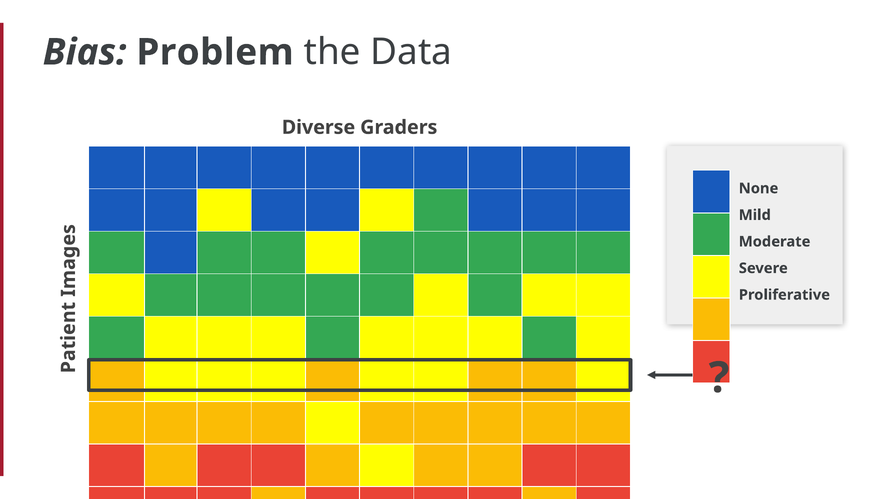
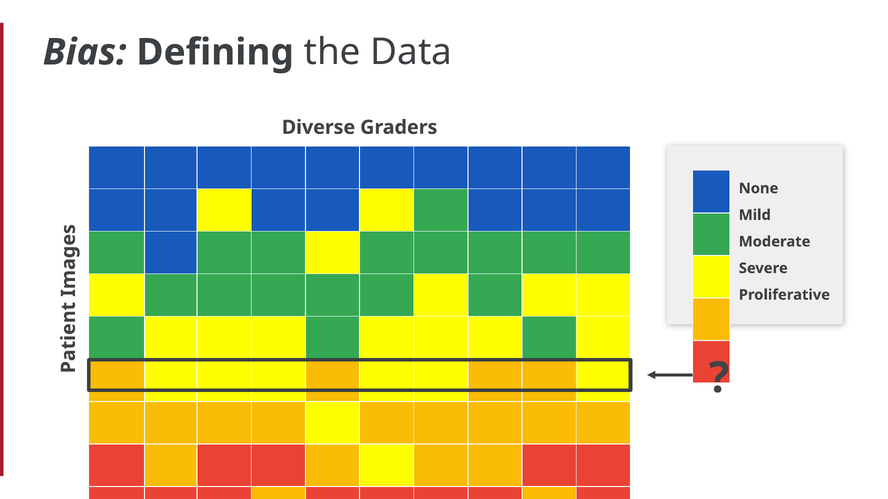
Problem: Problem -> Defining
